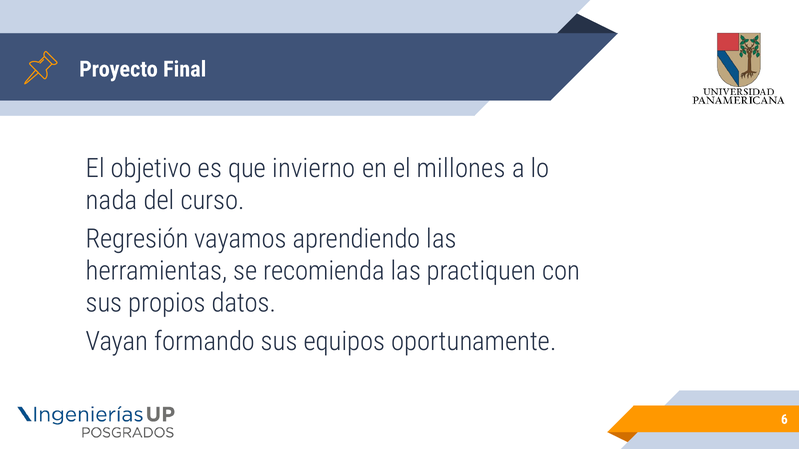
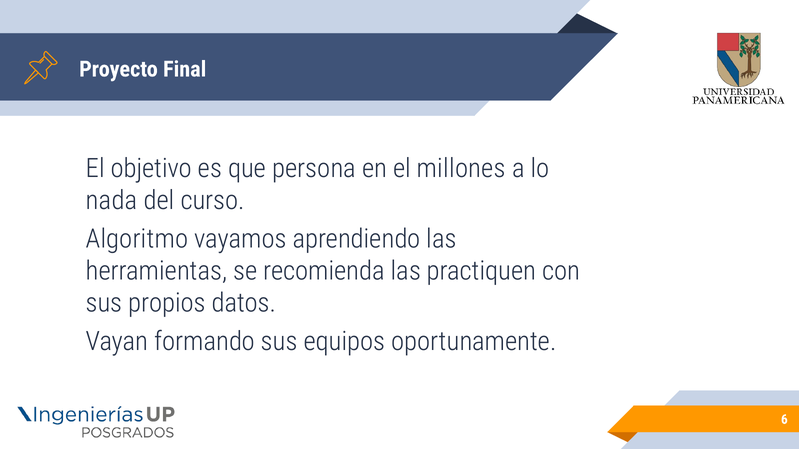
invierno: invierno -> persona
Regresión: Regresión -> Algoritmo
